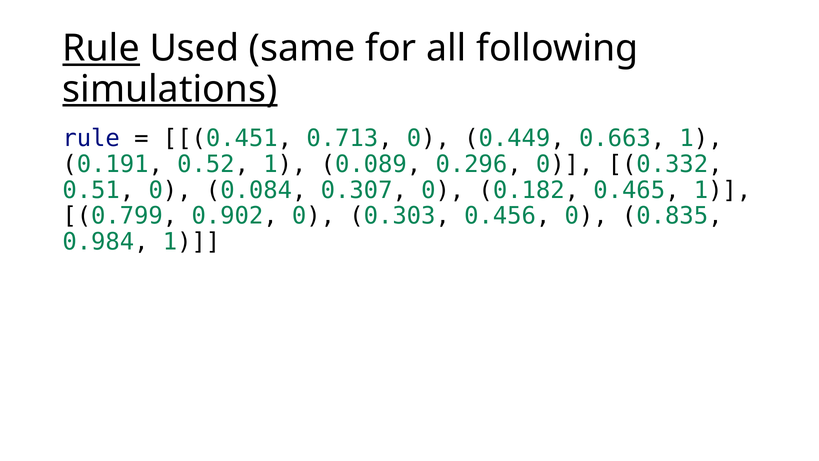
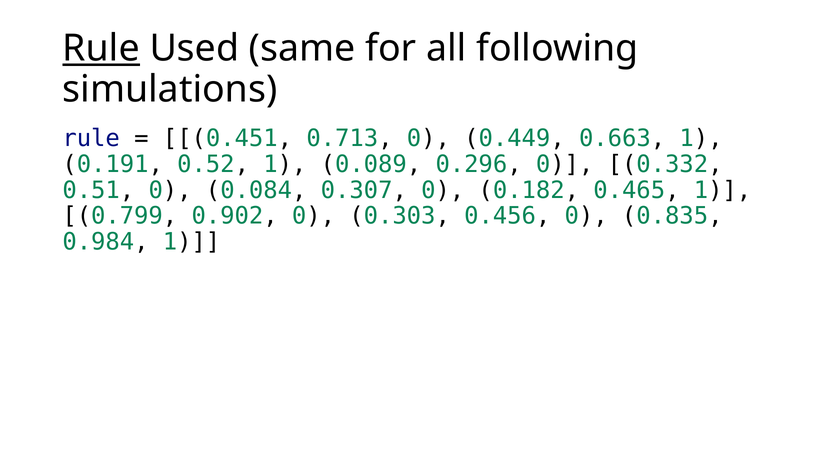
simulations underline: present -> none
